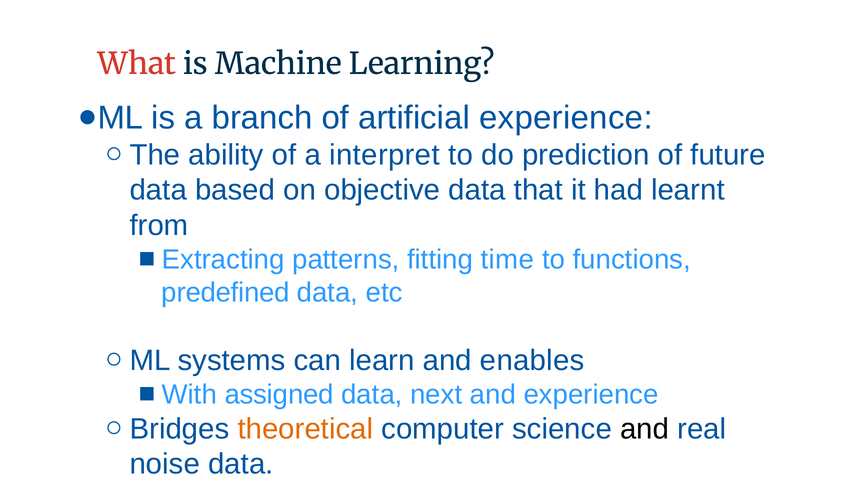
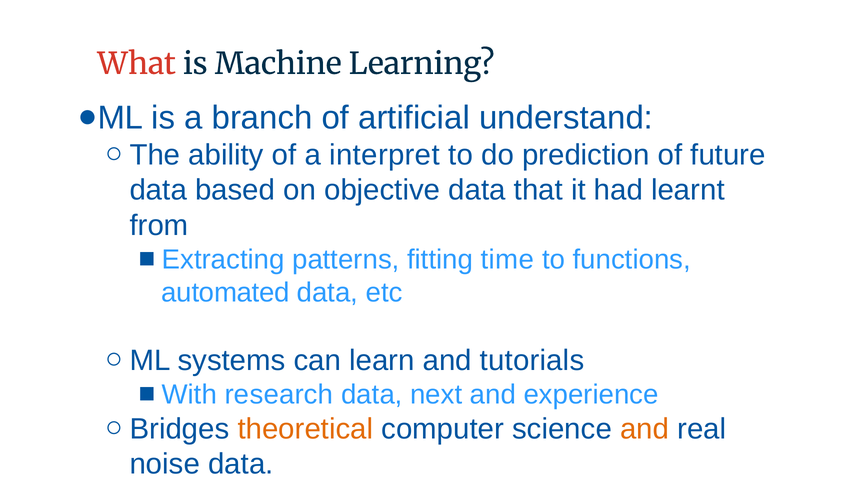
artificial experience: experience -> understand
predefined: predefined -> automated
enables: enables -> tutorials
assigned: assigned -> research
and at (645, 429) colour: black -> orange
